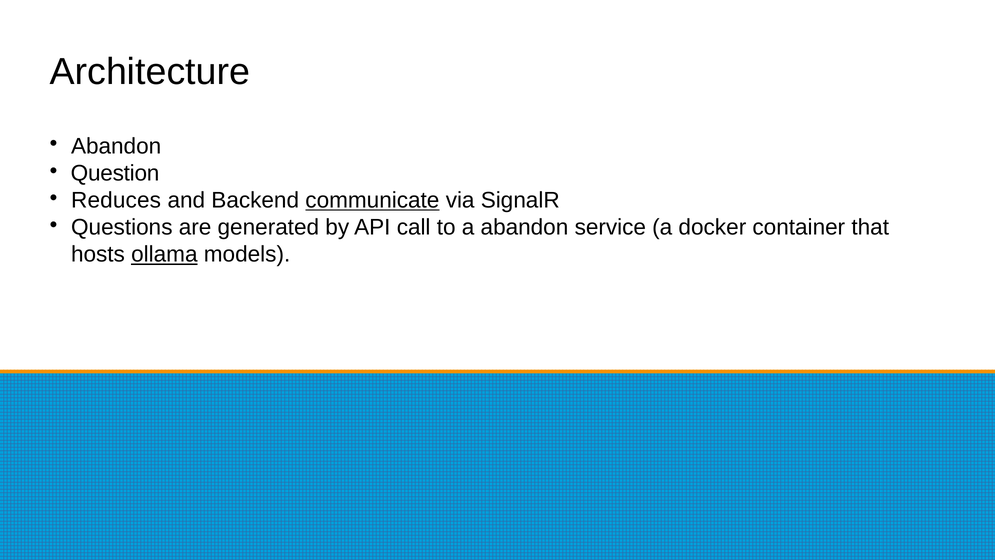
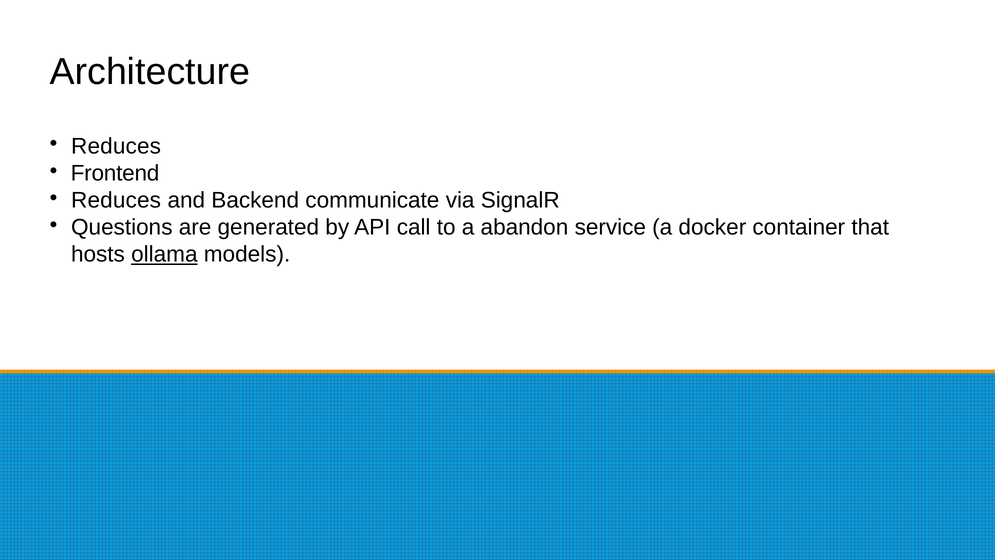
Abandon at (116, 146): Abandon -> Reduces
Question: Question -> Frontend
communicate underline: present -> none
